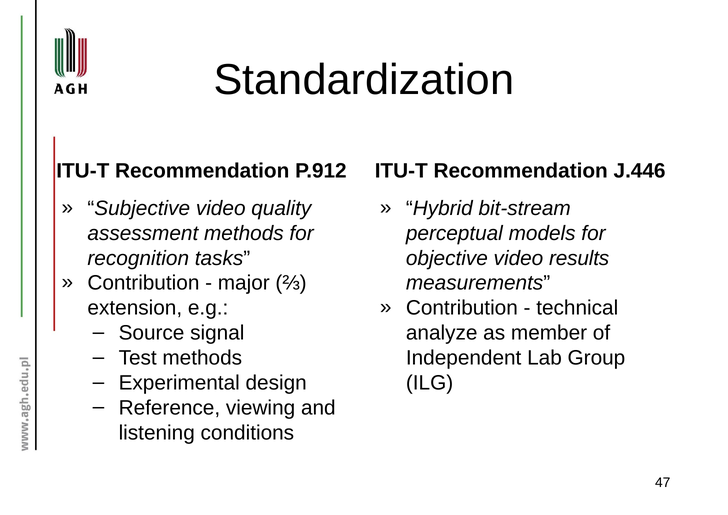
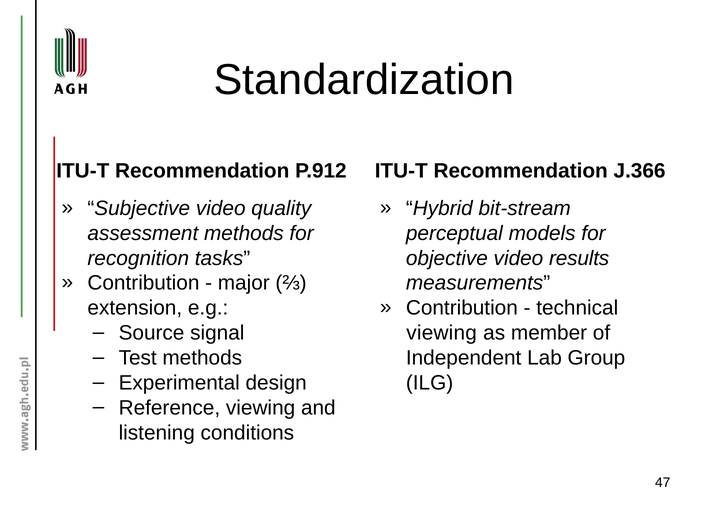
J.446: J.446 -> J.366
analyze at (442, 333): analyze -> viewing
